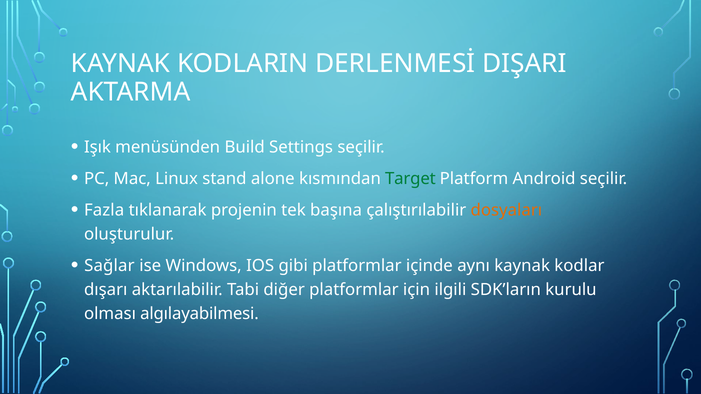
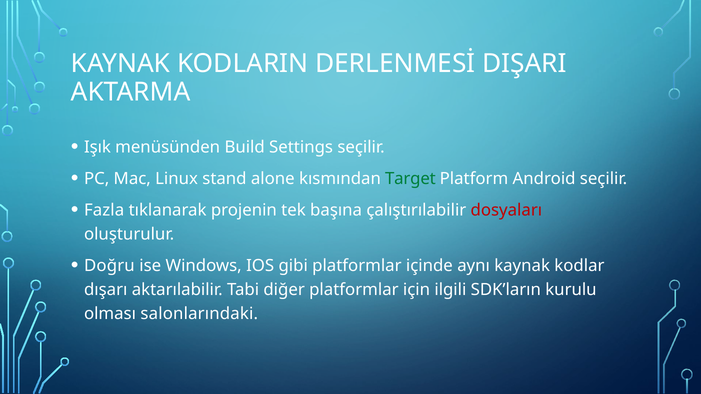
dosyaları colour: orange -> red
Sağlar: Sağlar -> Doğru
algılayabilmesi: algılayabilmesi -> salonlarındaki
